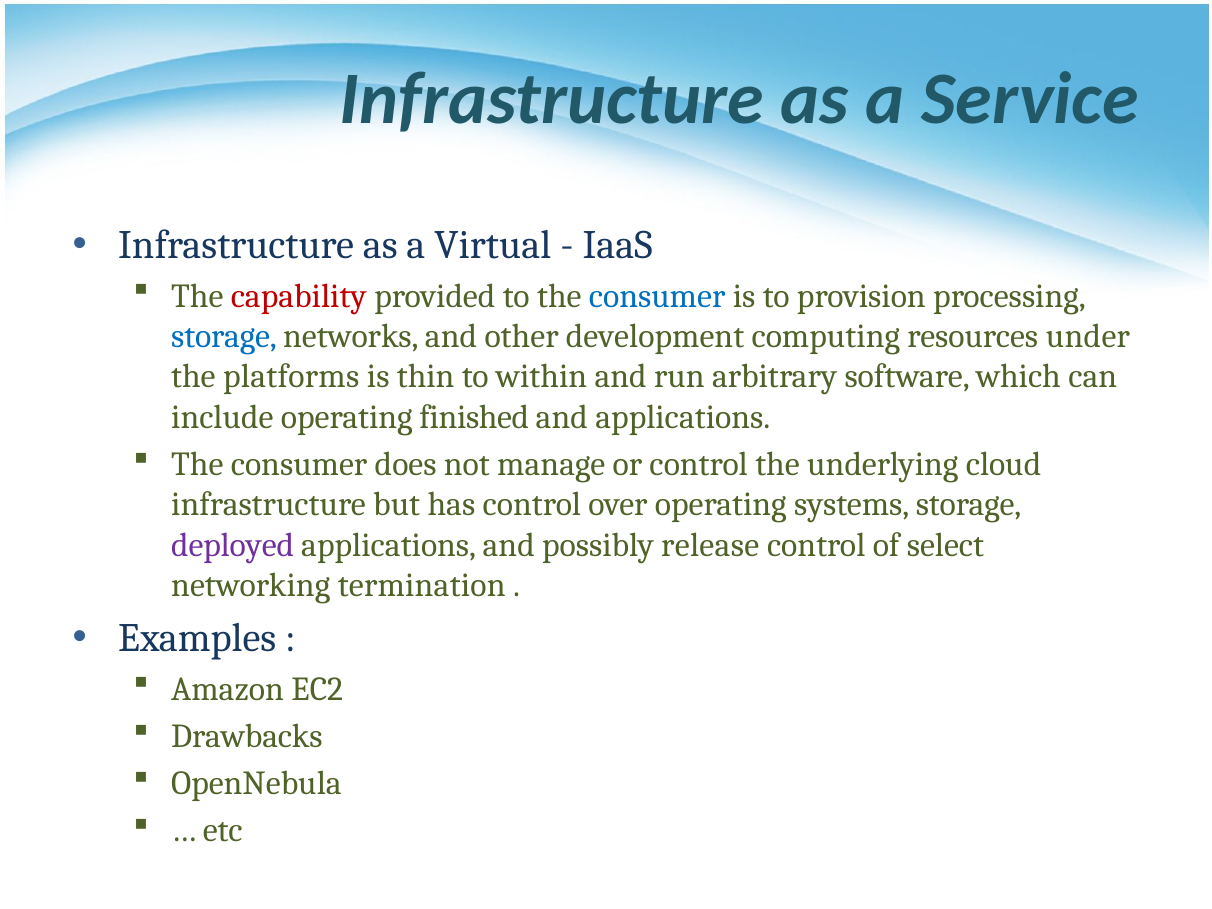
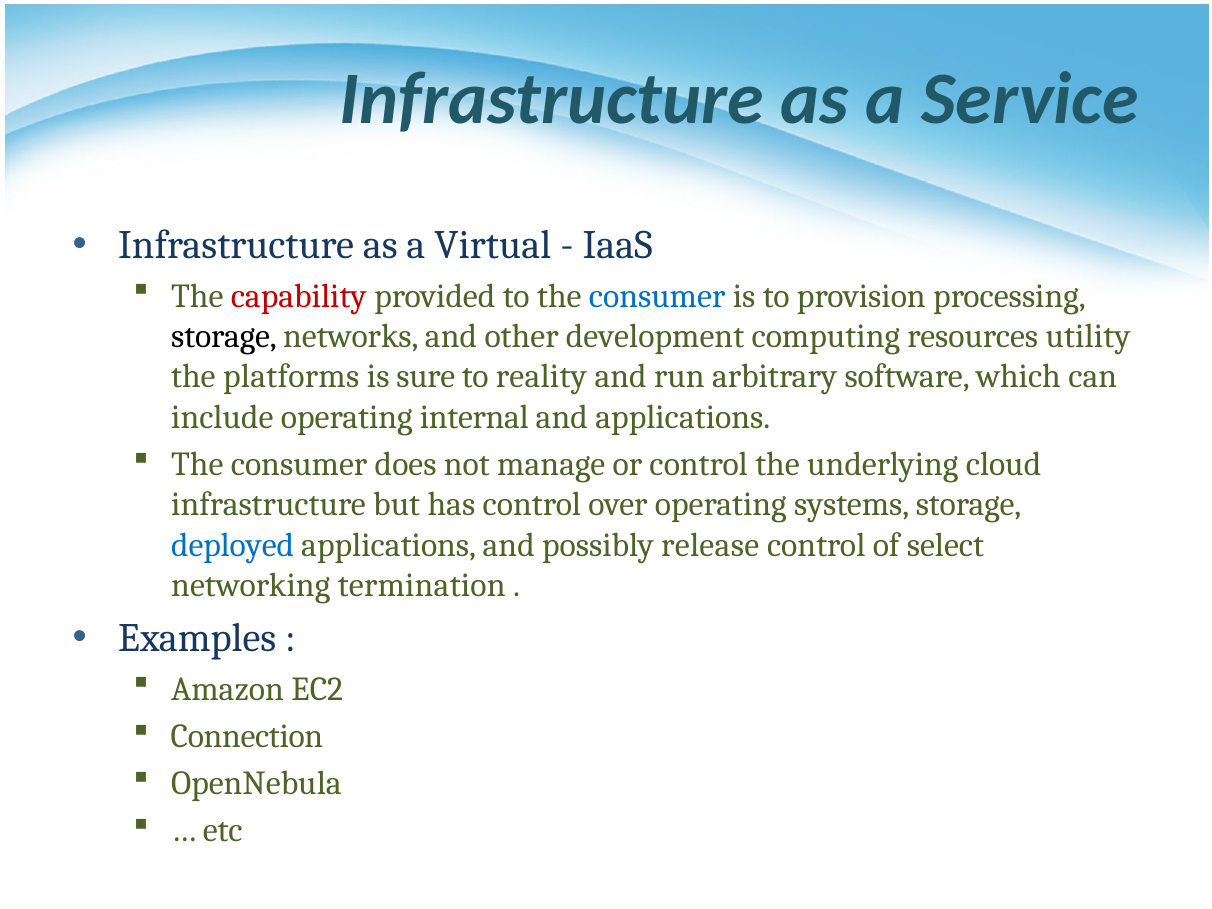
storage at (224, 336) colour: blue -> black
under: under -> utility
thin: thin -> sure
within: within -> reality
finished: finished -> internal
deployed colour: purple -> blue
Drawbacks: Drawbacks -> Connection
